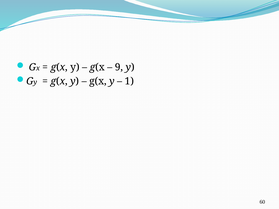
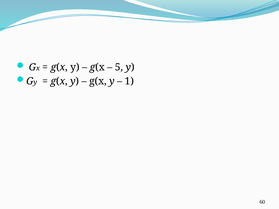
9: 9 -> 5
